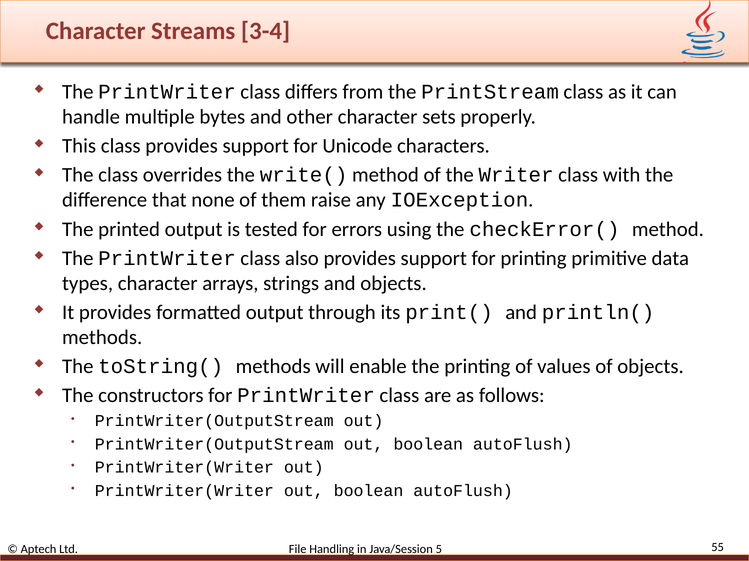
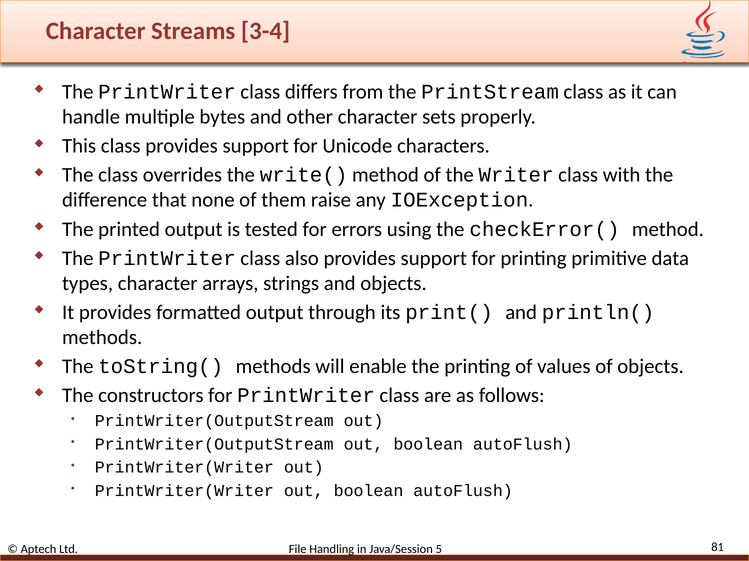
55: 55 -> 81
